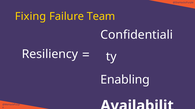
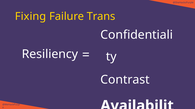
Team: Team -> Trans
Enabling: Enabling -> Contrast
